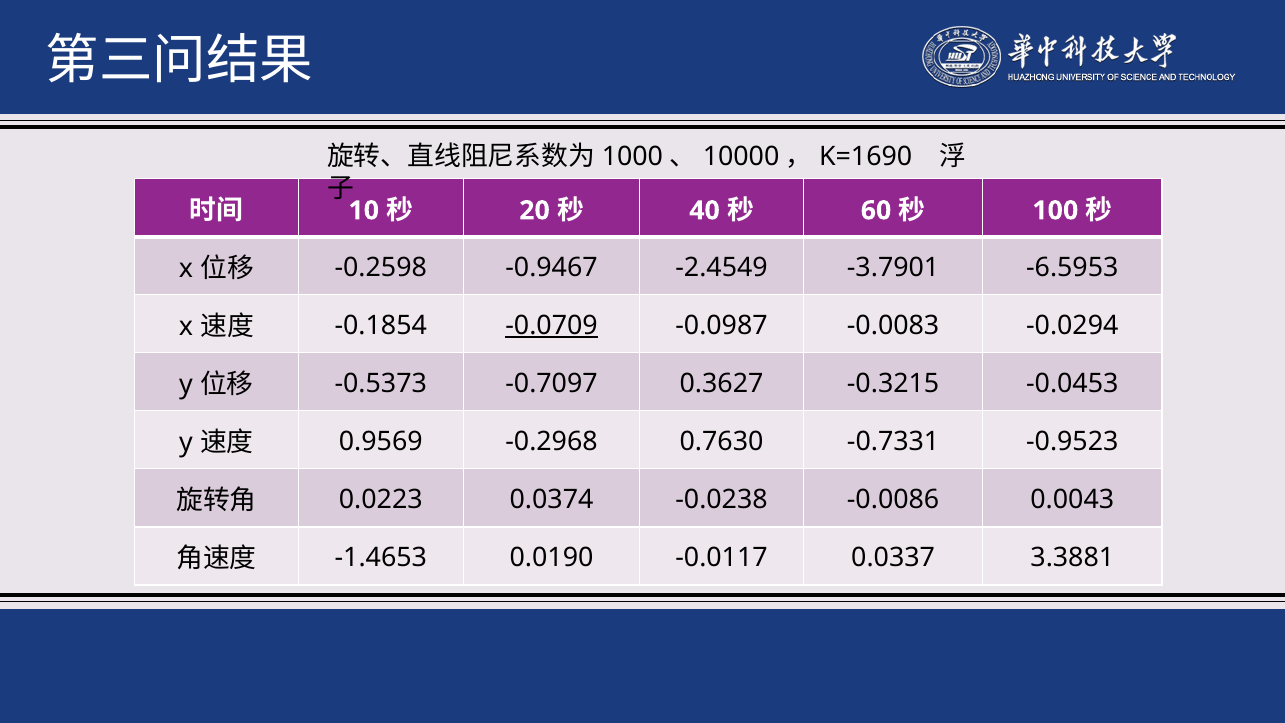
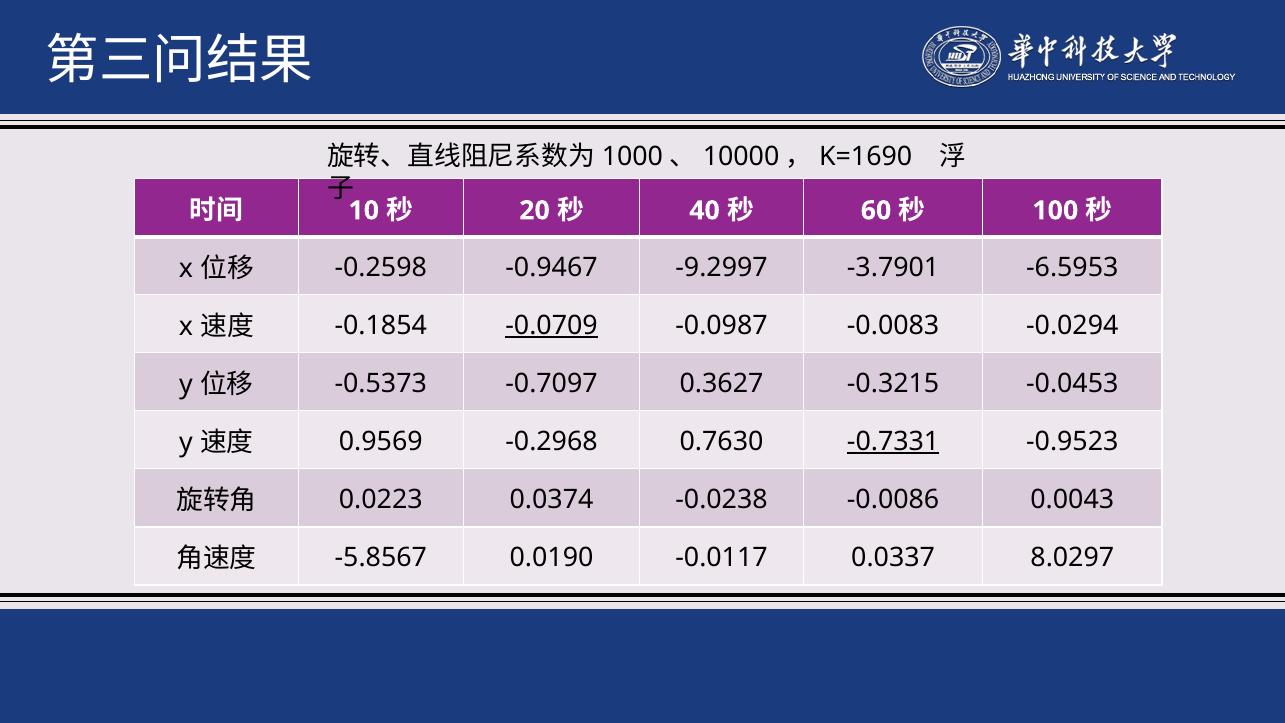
-2.4549: -2.4549 -> -9.2997
-0.7331 underline: none -> present
-1.4653: -1.4653 -> -5.8567
3.3881: 3.3881 -> 8.0297
